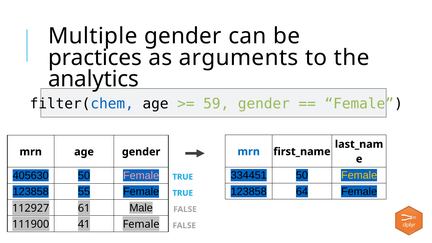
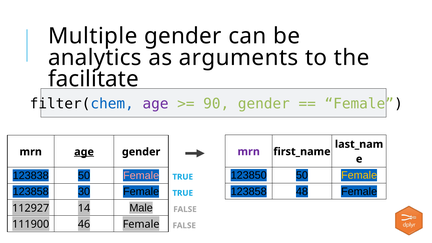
practices: practices -> analytics
analytics: analytics -> facilitate
age at (156, 104) colour: black -> purple
59: 59 -> 90
mrn at (249, 152) colour: blue -> purple
age at (84, 152) underline: none -> present
334451: 334451 -> 123850
405630: 405630 -> 123838
64: 64 -> 48
55: 55 -> 30
61: 61 -> 14
41: 41 -> 46
